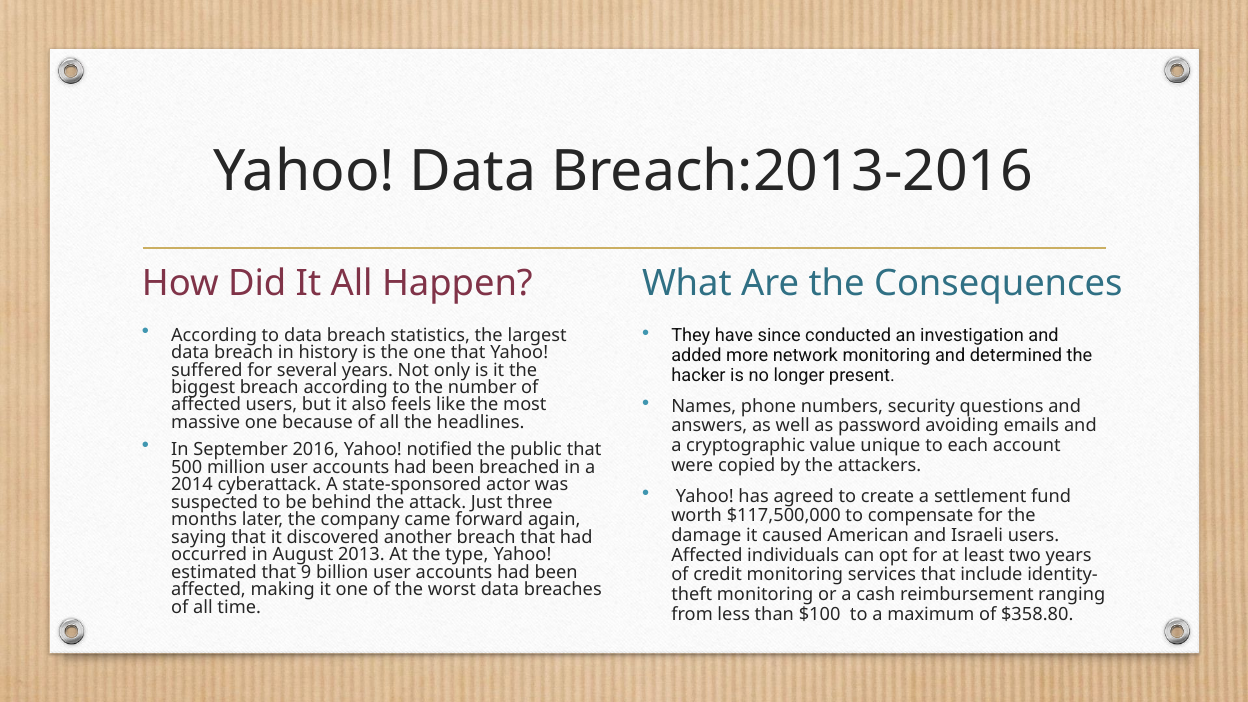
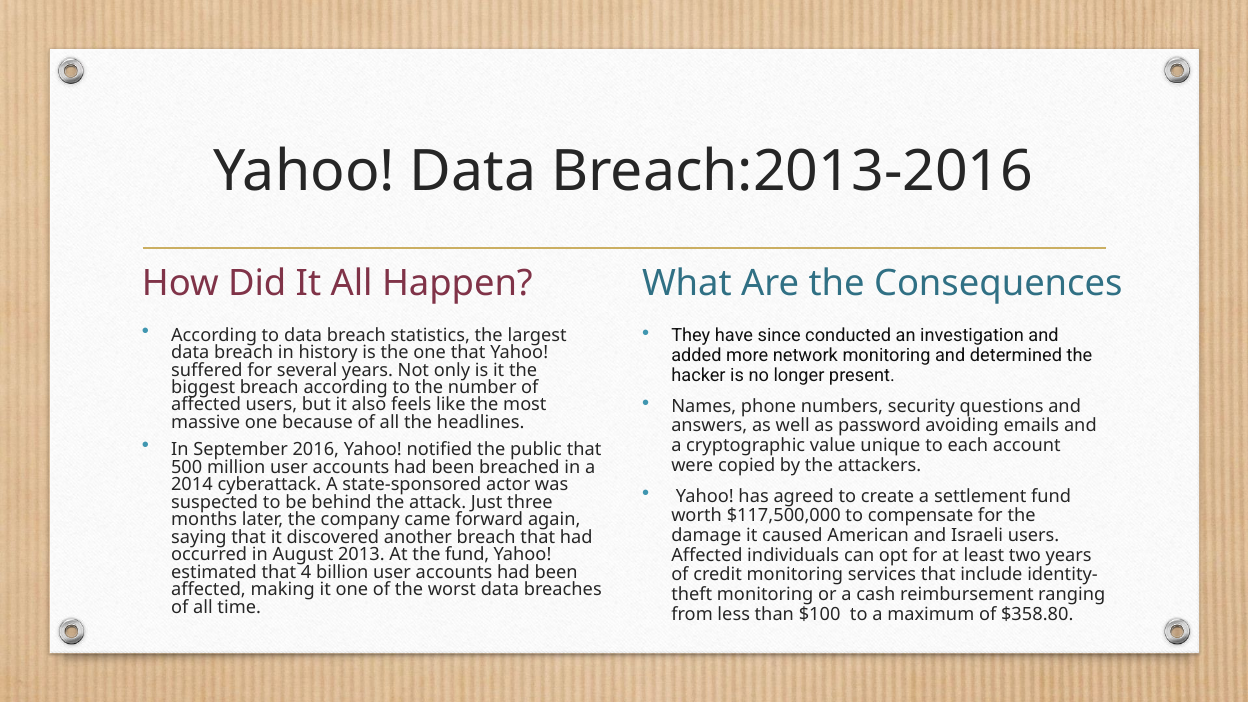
the type: type -> fund
9: 9 -> 4
